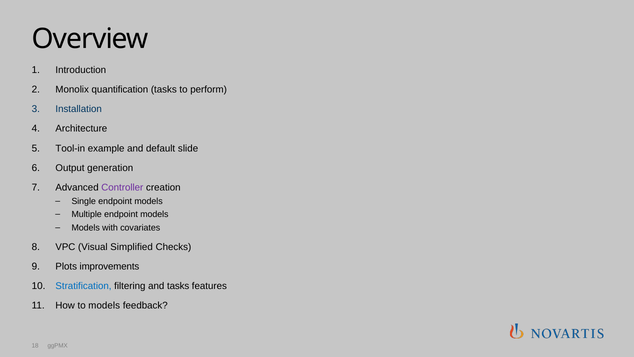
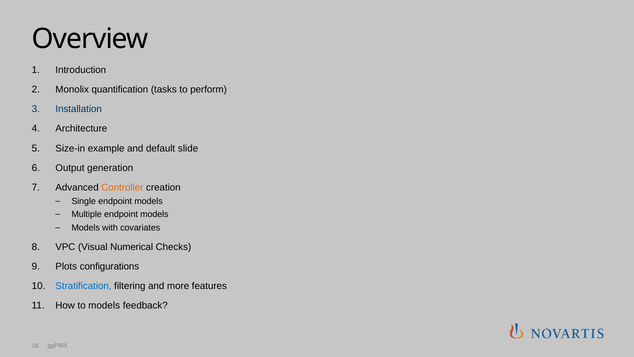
Tool-in: Tool-in -> Size-in
Controller colour: purple -> orange
Simplified: Simplified -> Numerical
improvements: improvements -> configurations
and tasks: tasks -> more
